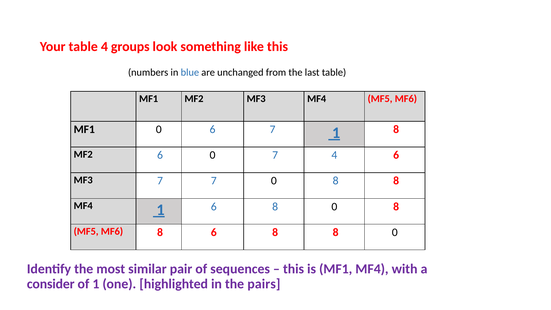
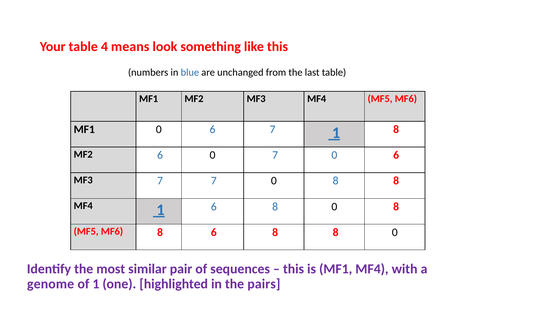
groups: groups -> means
0 7 4: 4 -> 0
consider: consider -> genome
